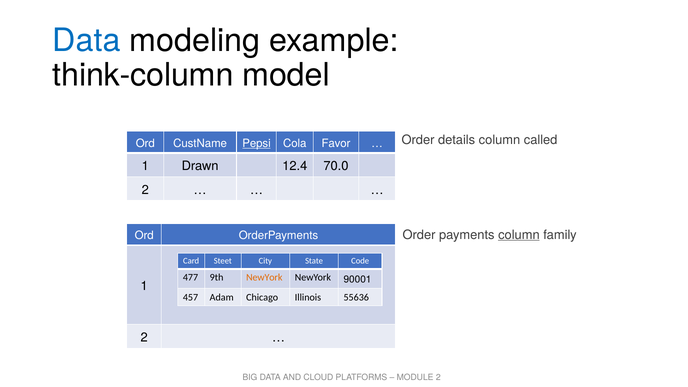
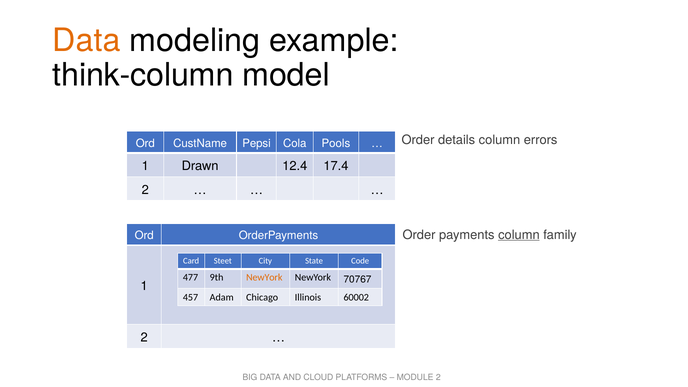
Data at (86, 40) colour: blue -> orange
called: called -> errors
Pepsi underline: present -> none
Favor: Favor -> Pools
70.0: 70.0 -> 17.4
90001: 90001 -> 70767
55636: 55636 -> 60002
